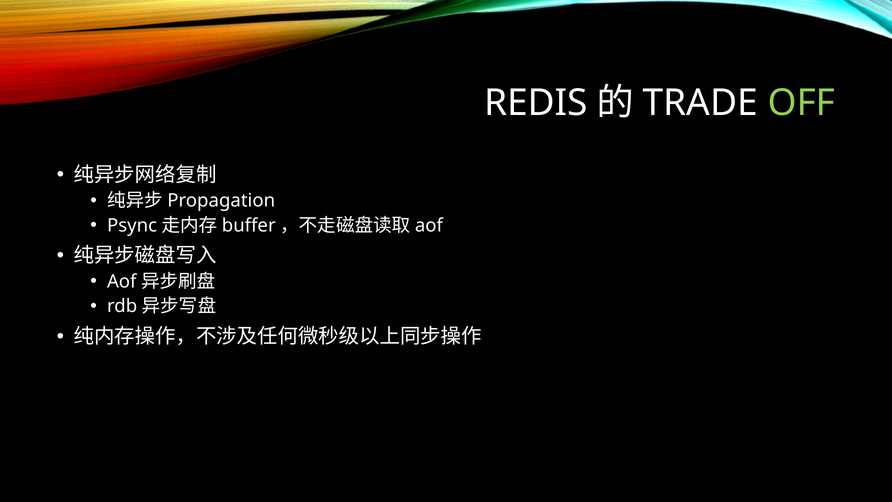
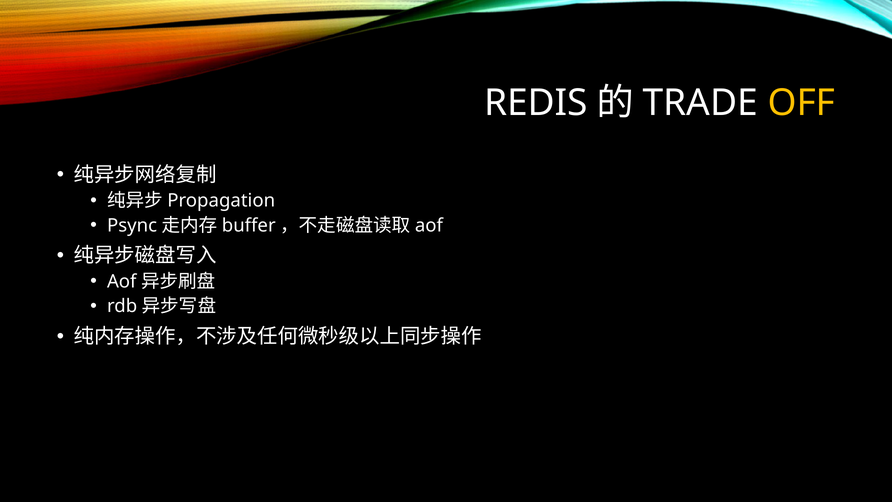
OFF colour: light green -> yellow
